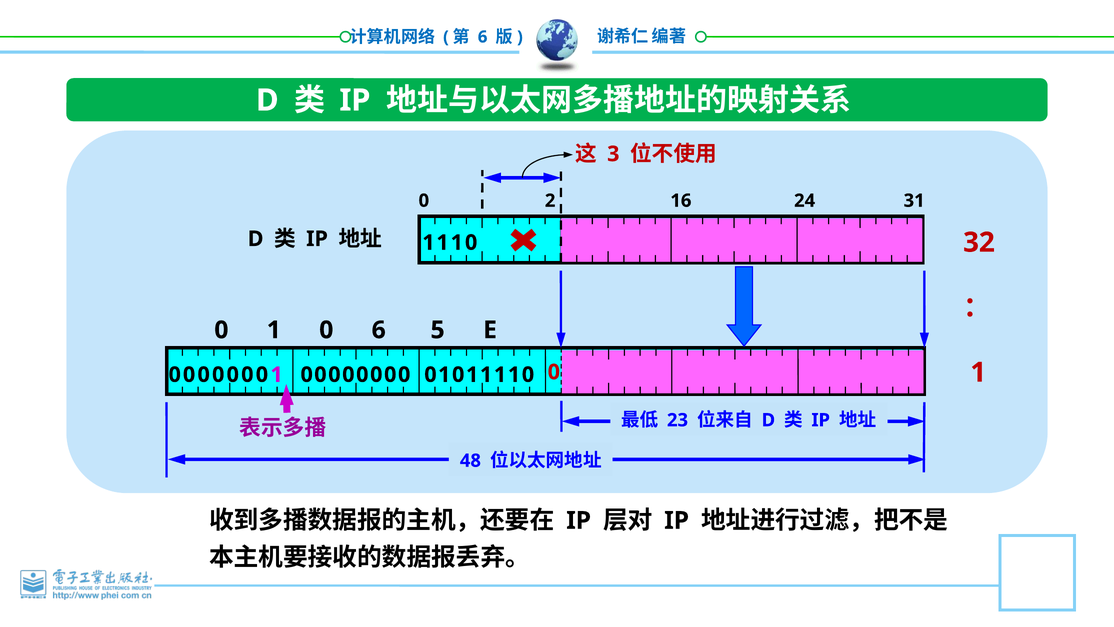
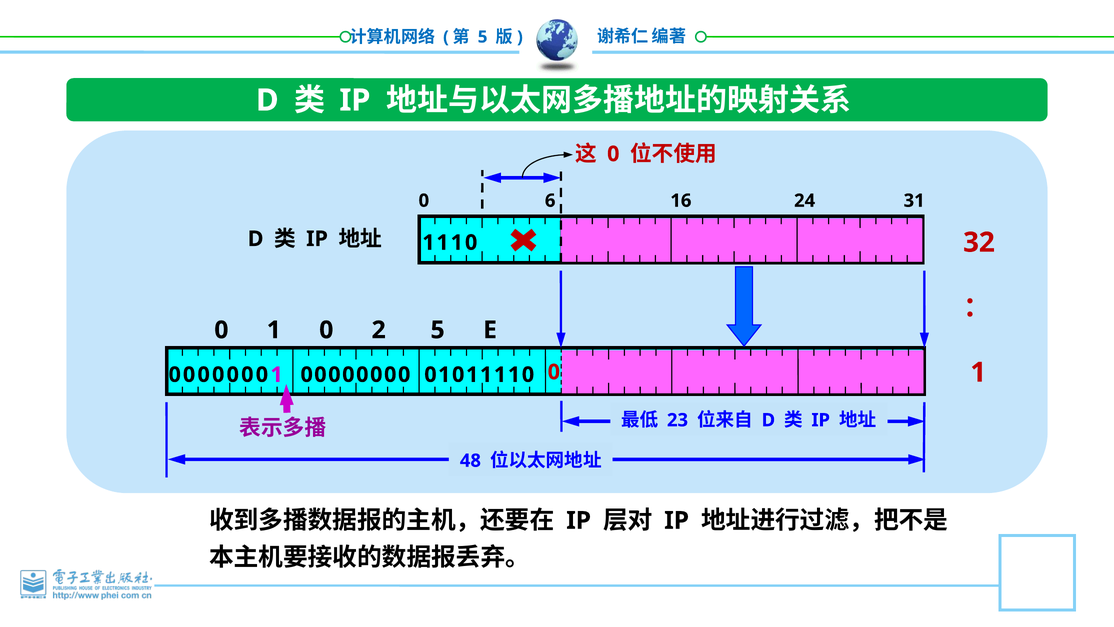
6 at (483, 37): 6 -> 5
3 at (613, 154): 3 -> 0
2: 2 -> 6
0 6: 6 -> 2
